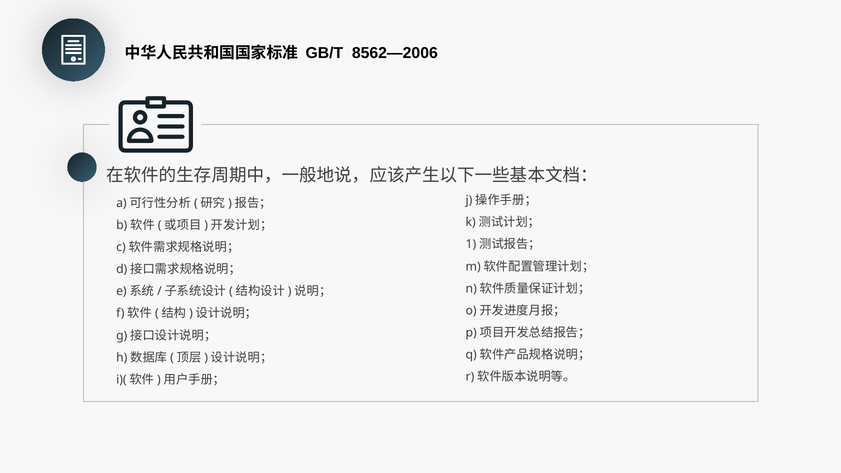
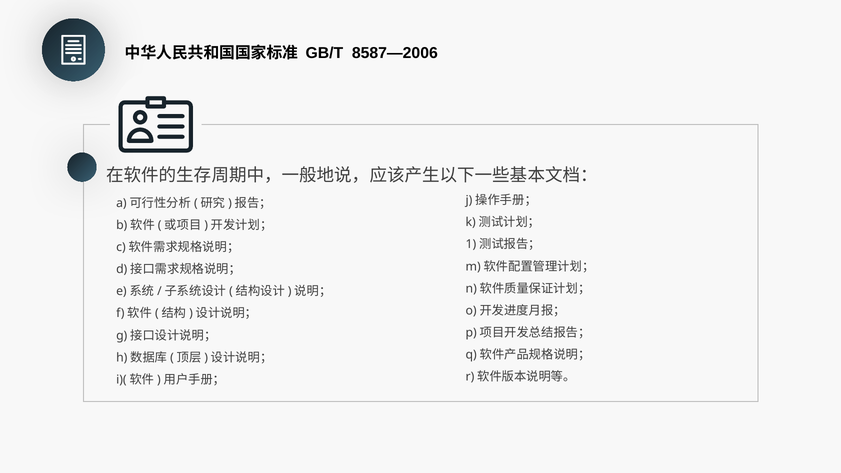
8562—2006: 8562—2006 -> 8587—2006
